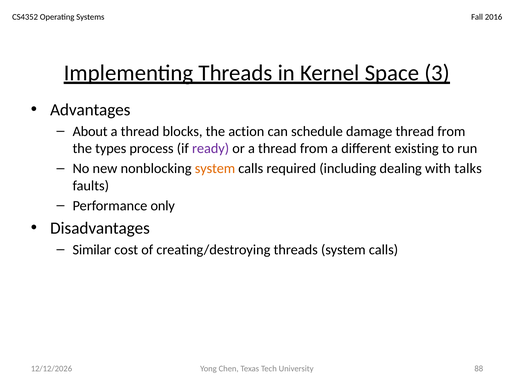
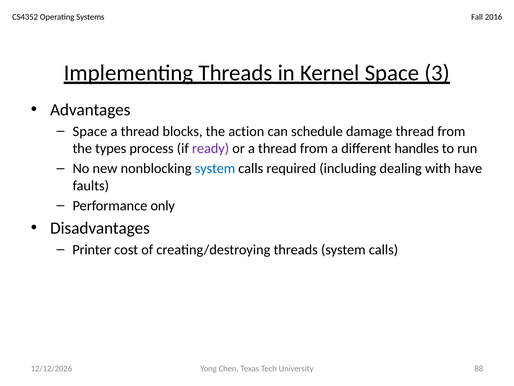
About at (90, 131): About -> Space
existing: existing -> handles
system at (215, 168) colour: orange -> blue
talks: talks -> have
Similar: Similar -> Printer
